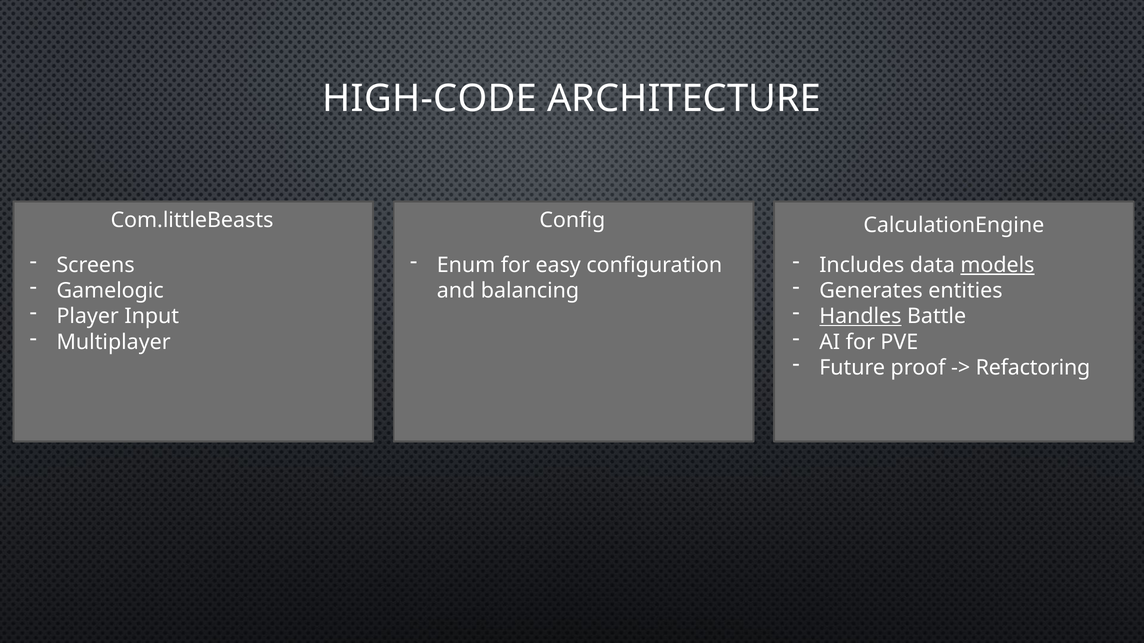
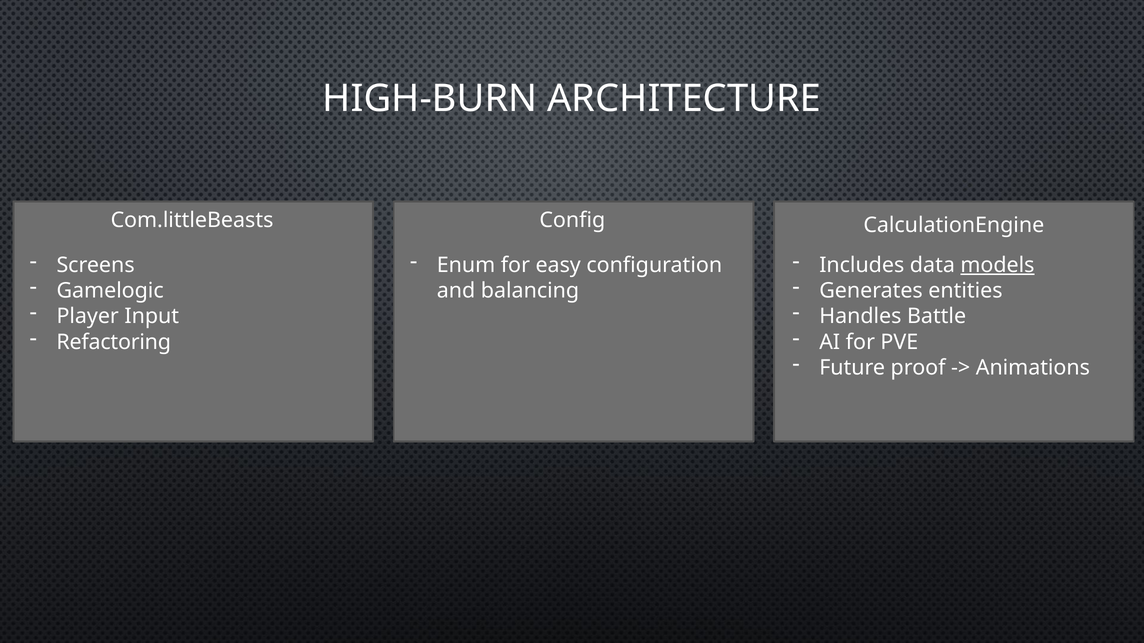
HIGH-CODE: HIGH-CODE -> HIGH-BURN
Handles underline: present -> none
Multiplayer: Multiplayer -> Refactoring
Refactoring: Refactoring -> Animations
